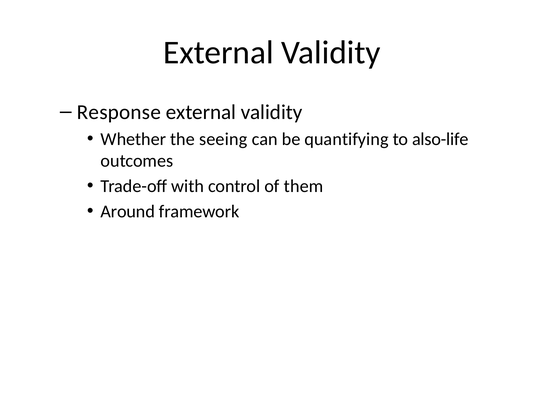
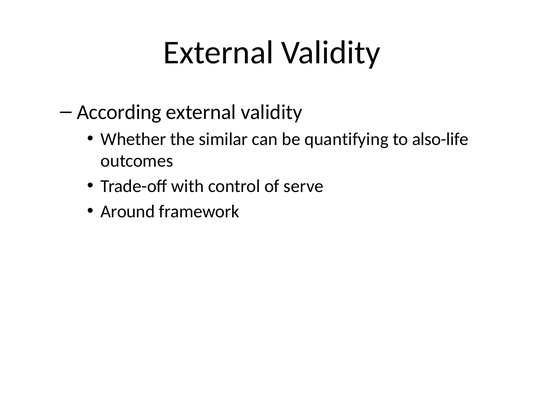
Response: Response -> According
seeing: seeing -> similar
them: them -> serve
